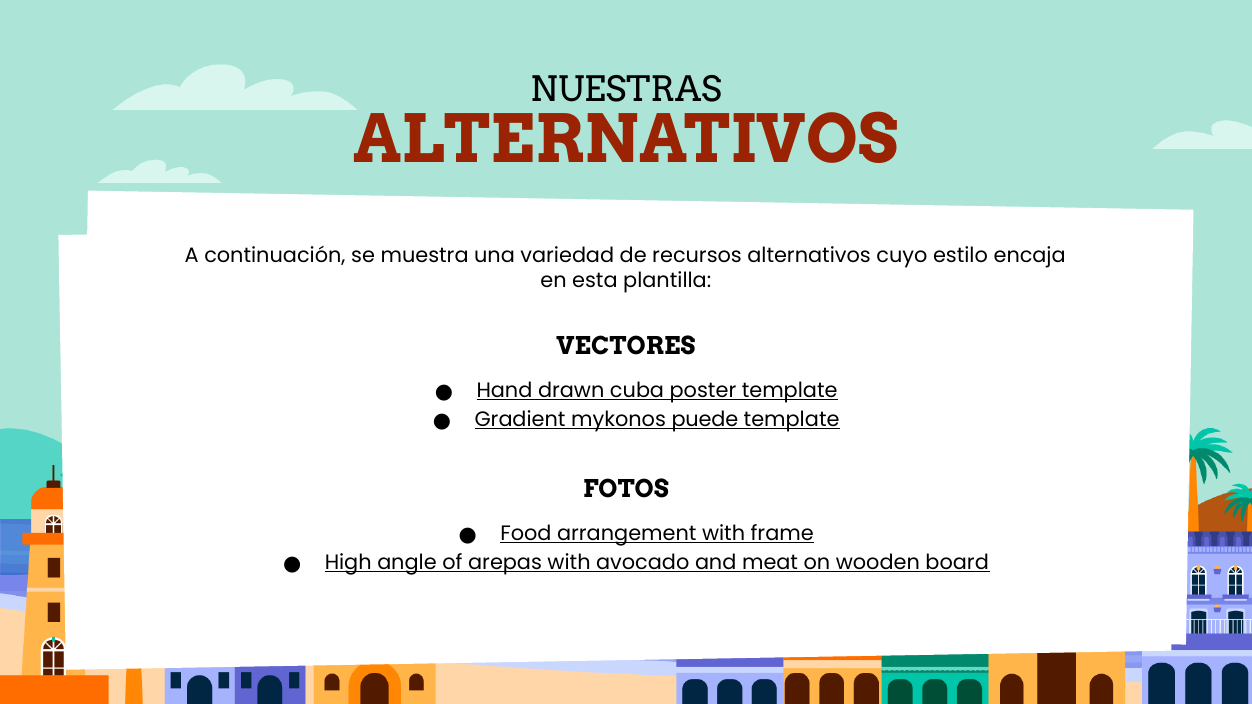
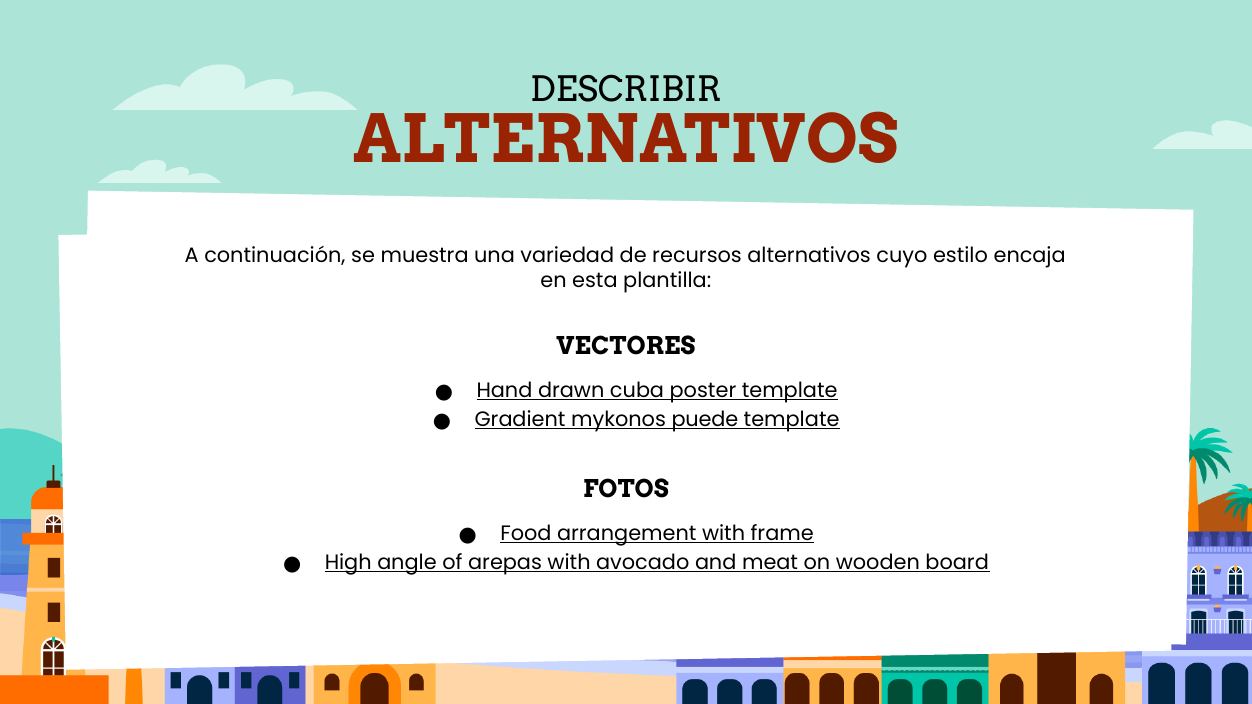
NUESTRAS: NUESTRAS -> DESCRIBIR
